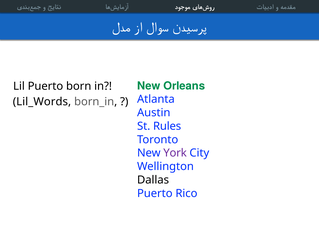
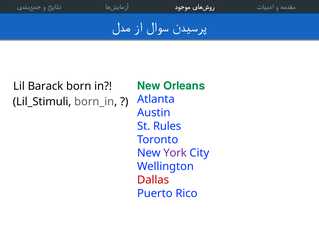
Lil Puerto: Puerto -> Barack
Lil_Words: Lil_Words -> Lil_Stimuli
Dallas colour: black -> red
